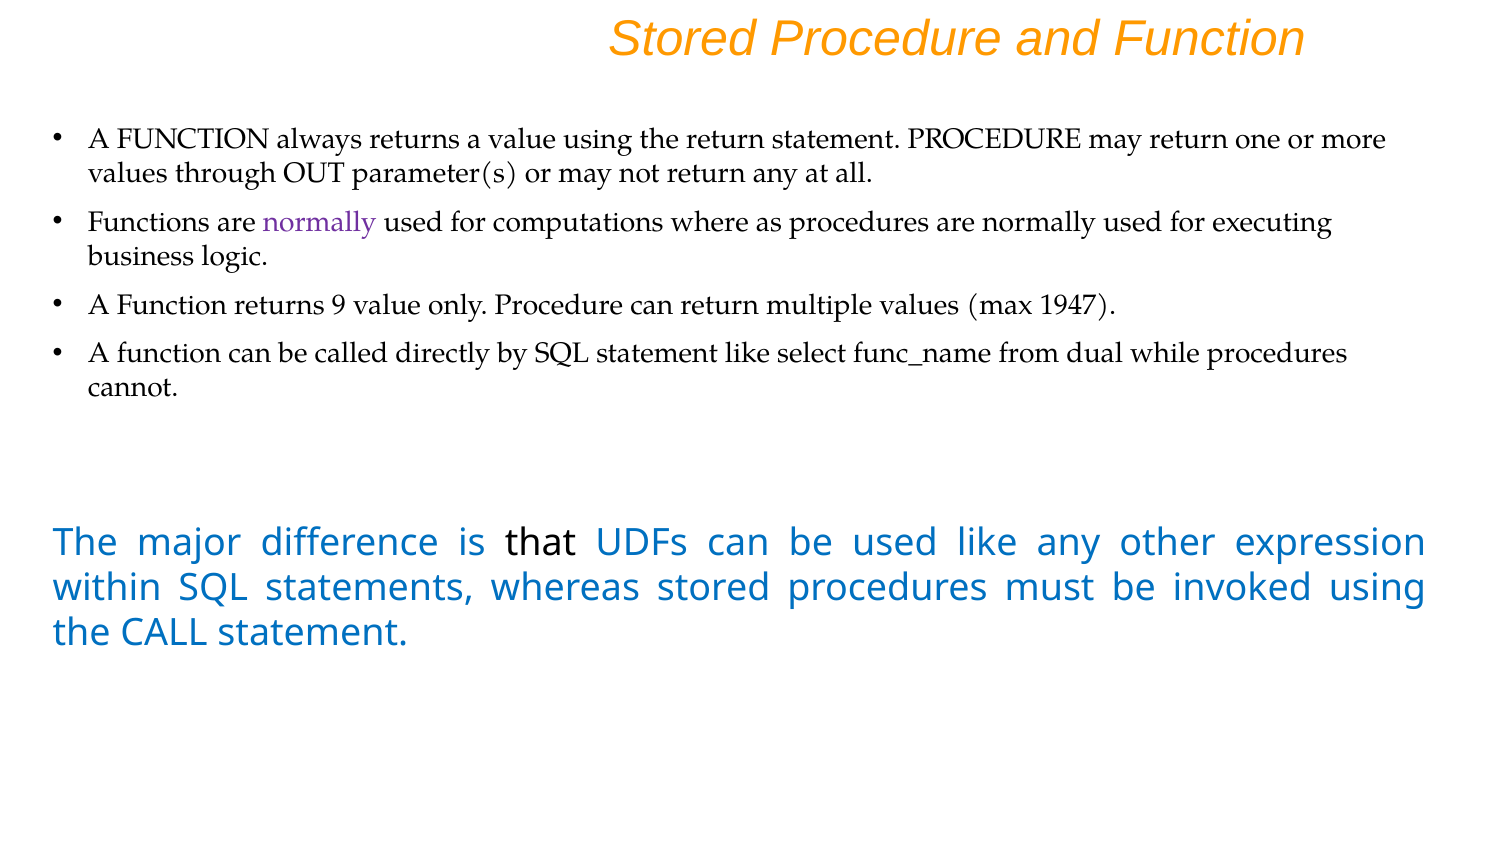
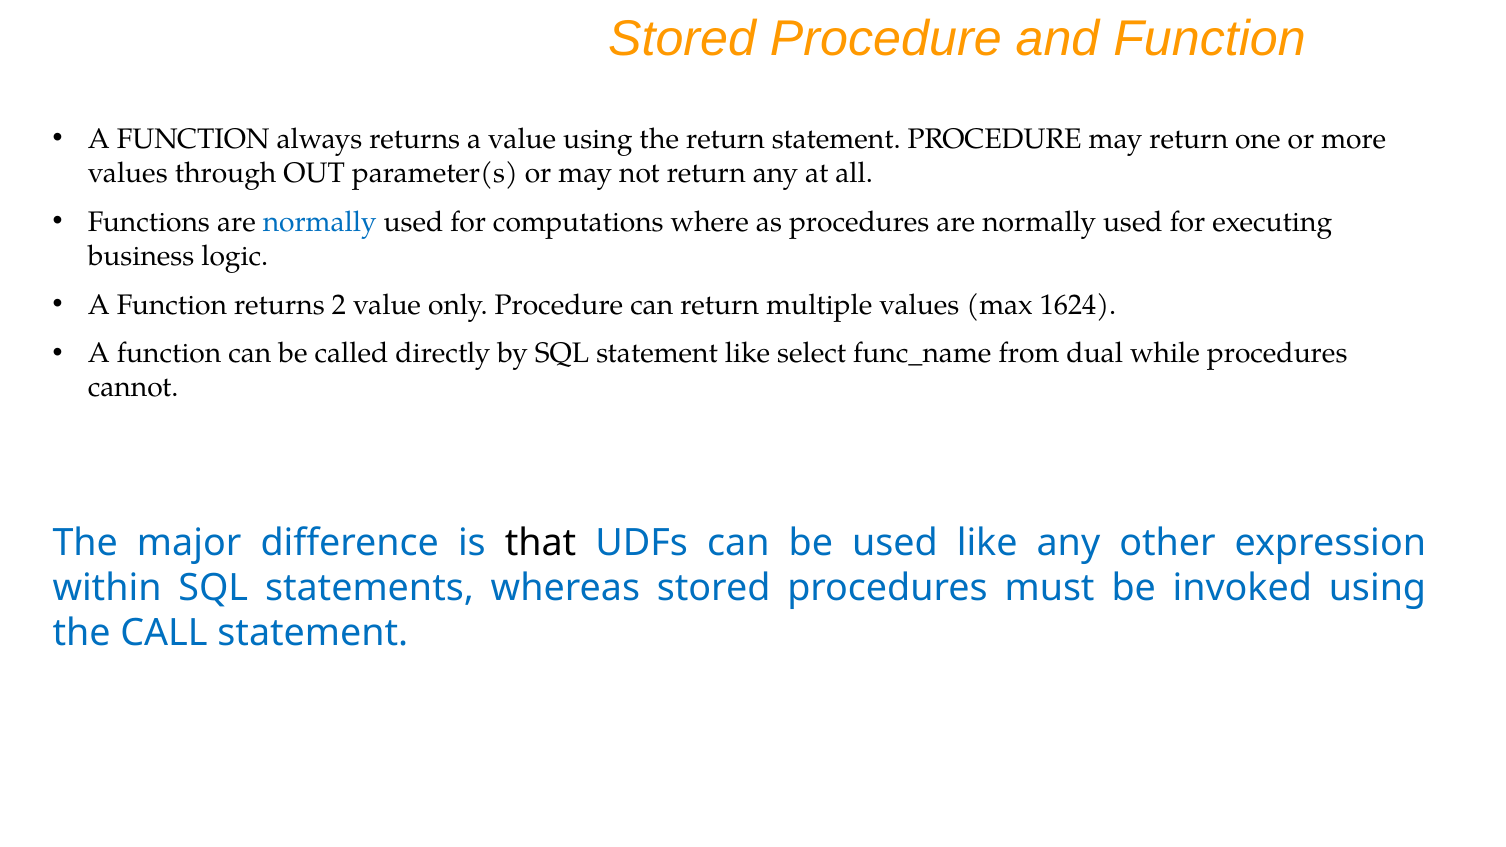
normally at (320, 222) colour: purple -> blue
9: 9 -> 2
1947: 1947 -> 1624
